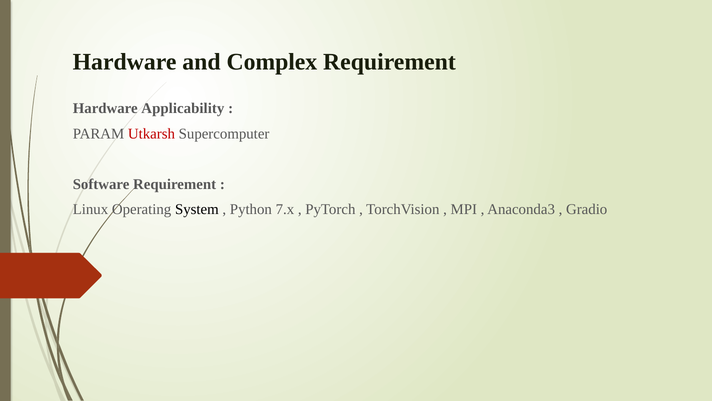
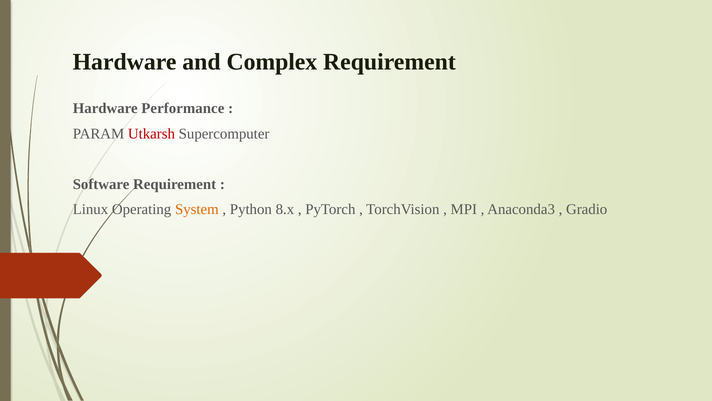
Applicability: Applicability -> Performance
System colour: black -> orange
7.x: 7.x -> 8.x
